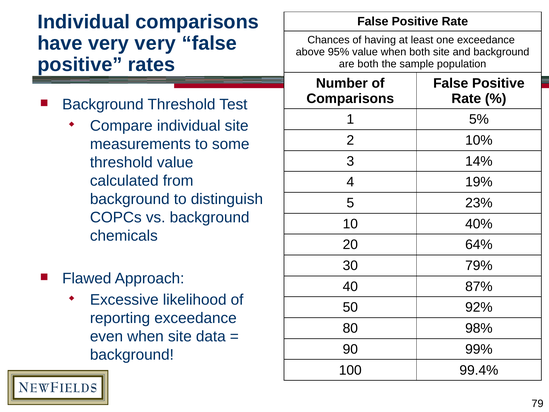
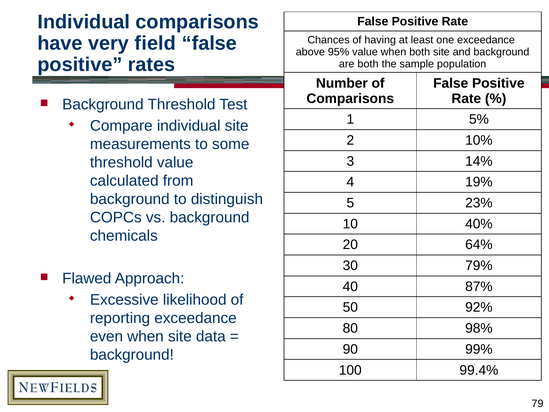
very very: very -> field
